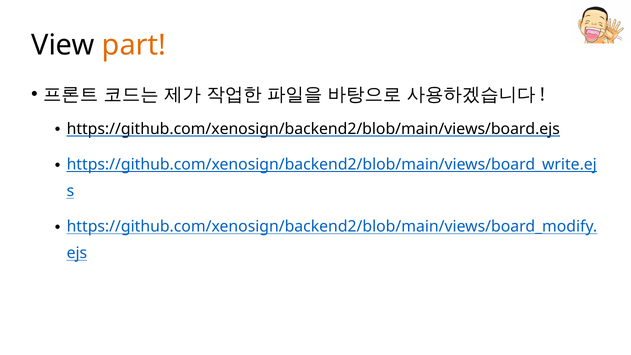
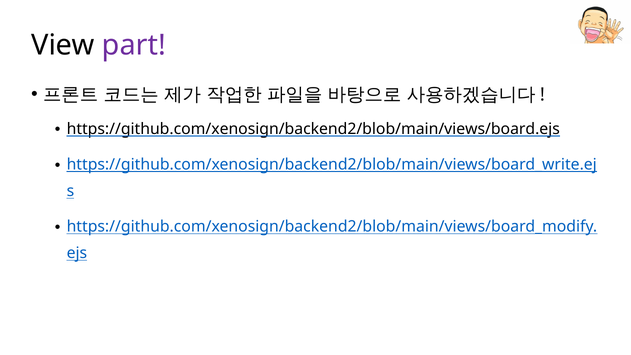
part colour: orange -> purple
